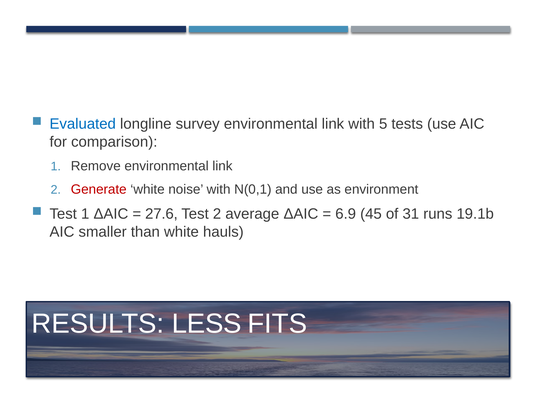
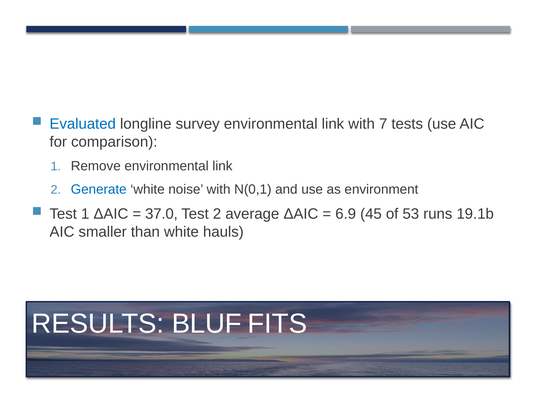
5: 5 -> 7
Generate colour: red -> blue
27.6: 27.6 -> 37.0
31: 31 -> 53
LESS: LESS -> BLUF
